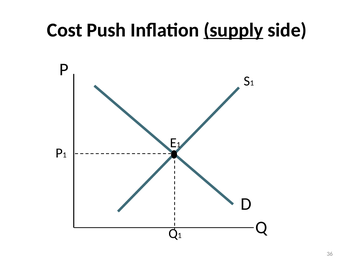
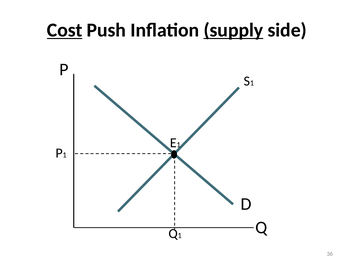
Cost underline: none -> present
